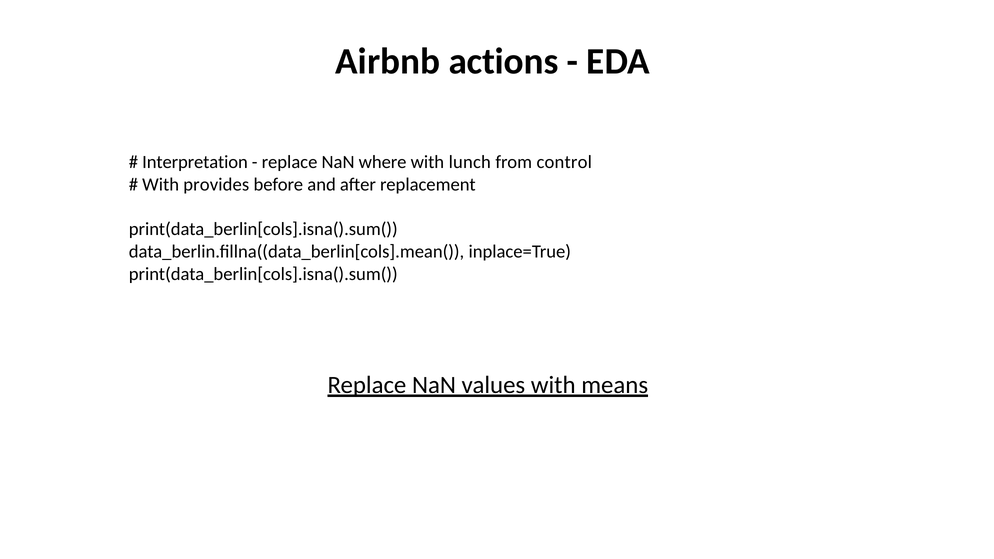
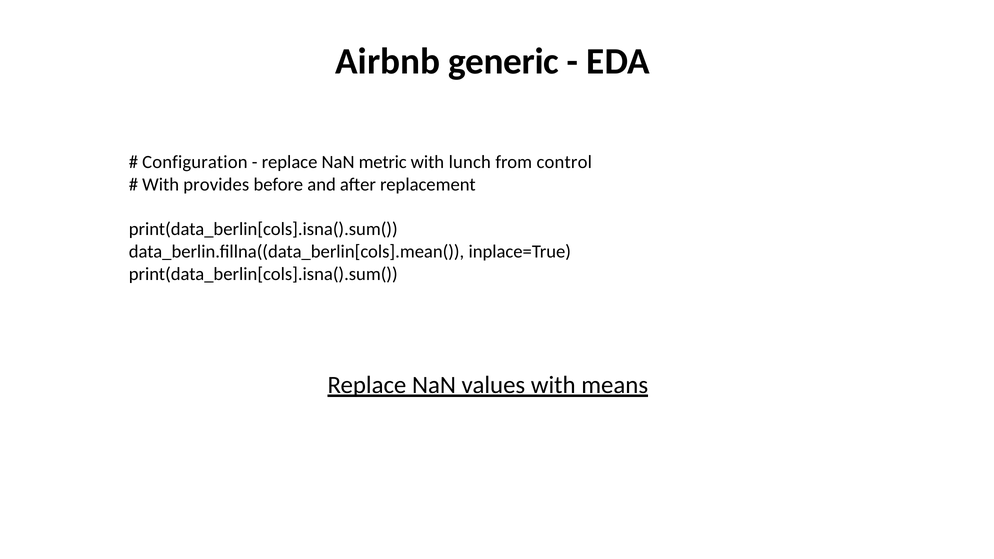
actions: actions -> generic
Interpretation: Interpretation -> Configuration
where: where -> metric
